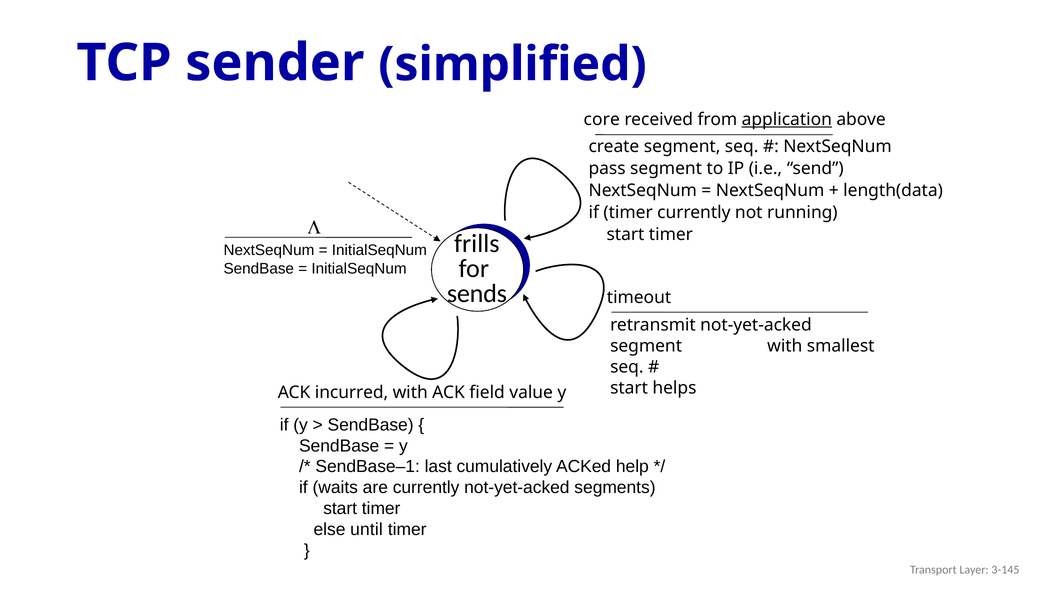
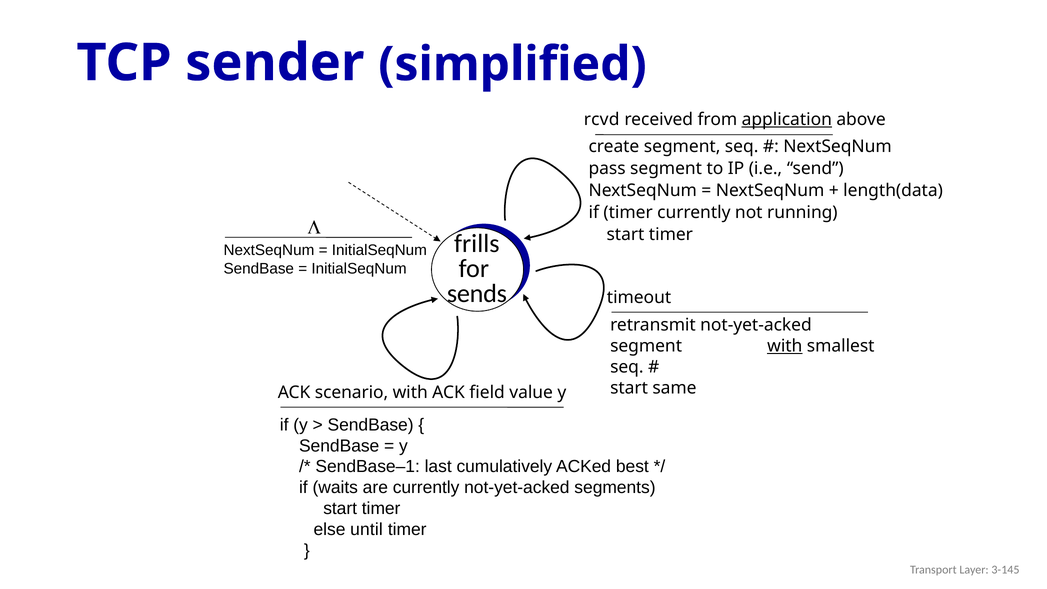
core: core -> rcvd
with at (785, 346) underline: none -> present
helps: helps -> same
incurred: incurred -> scenario
help: help -> best
